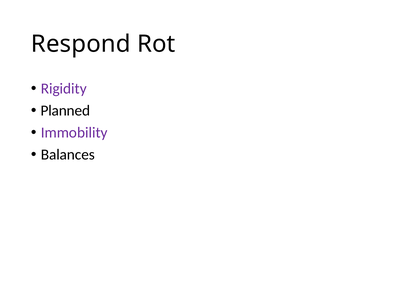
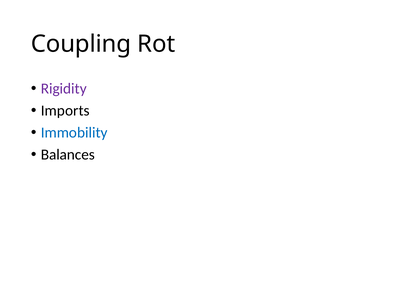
Respond: Respond -> Coupling
Planned: Planned -> Imports
Immobility colour: purple -> blue
